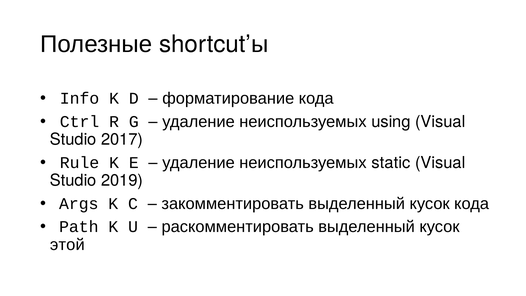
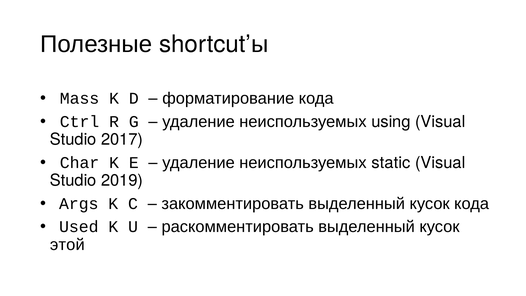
Info: Info -> Mass
Rule: Rule -> Char
Path: Path -> Used
